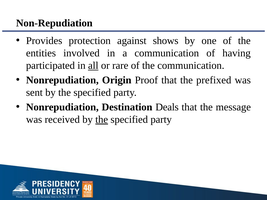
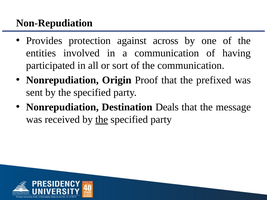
shows: shows -> across
all underline: present -> none
rare: rare -> sort
